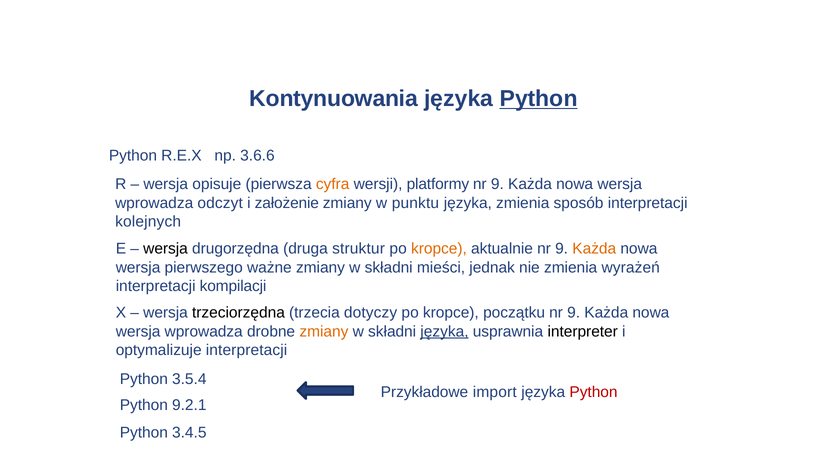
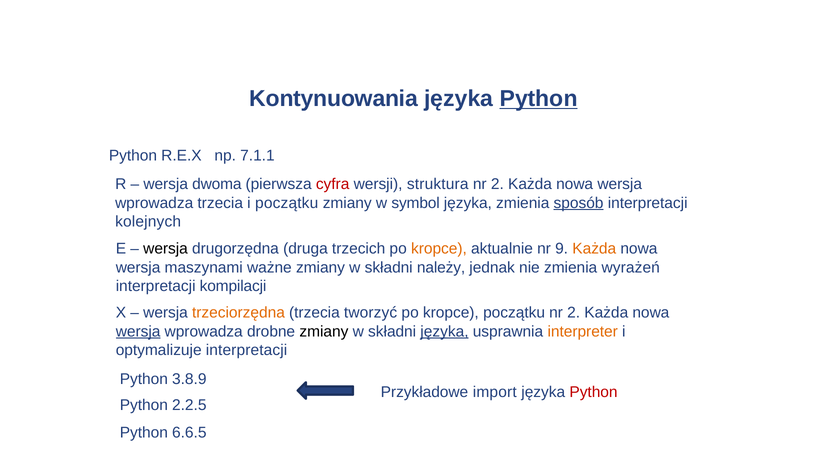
3.6.6: 3.6.6 -> 7.1.1
opisuje: opisuje -> dwoma
cyfra colour: orange -> red
platformy: platformy -> struktura
9 at (497, 184): 9 -> 2
wprowadza odczyt: odczyt -> trzecia
i założenie: założenie -> początku
punktu: punktu -> symbol
sposób underline: none -> present
struktur: struktur -> trzecich
pierwszego: pierwszego -> maszynami
mieści: mieści -> należy
trzeciorzędna colour: black -> orange
dotyczy: dotyczy -> tworzyć
9 at (574, 313): 9 -> 2
wersja at (138, 331) underline: none -> present
zmiany at (324, 331) colour: orange -> black
interpreter colour: black -> orange
3.5.4: 3.5.4 -> 3.8.9
9.2.1: 9.2.1 -> 2.2.5
3.4.5: 3.4.5 -> 6.6.5
